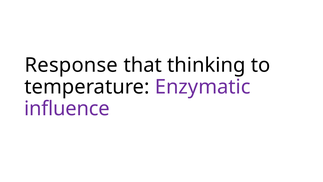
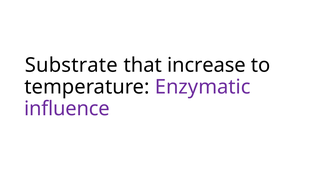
Response: Response -> Substrate
thinking: thinking -> increase
